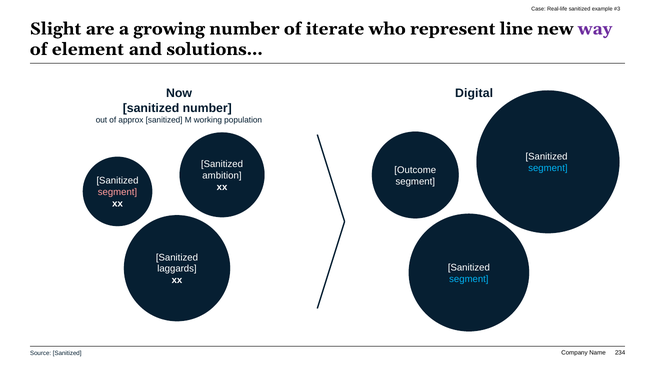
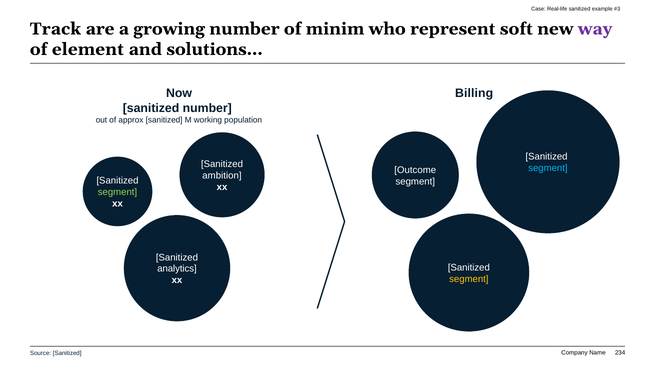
Slight: Slight -> Track
iterate: iterate -> minim
line: line -> soft
Digital: Digital -> Billing
segment at (117, 192) colour: pink -> light green
laggards: laggards -> analytics
segment at (469, 279) colour: light blue -> yellow
